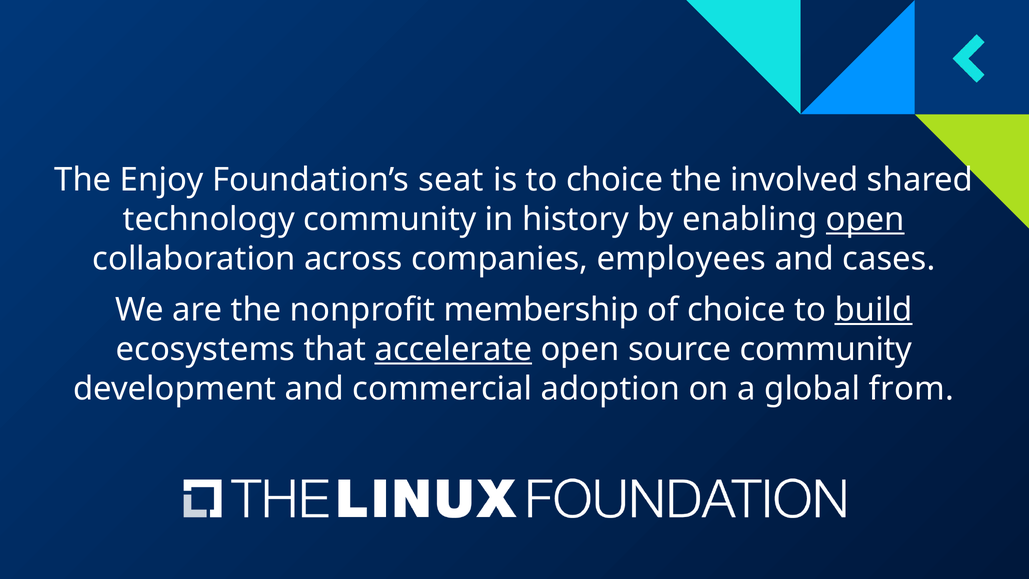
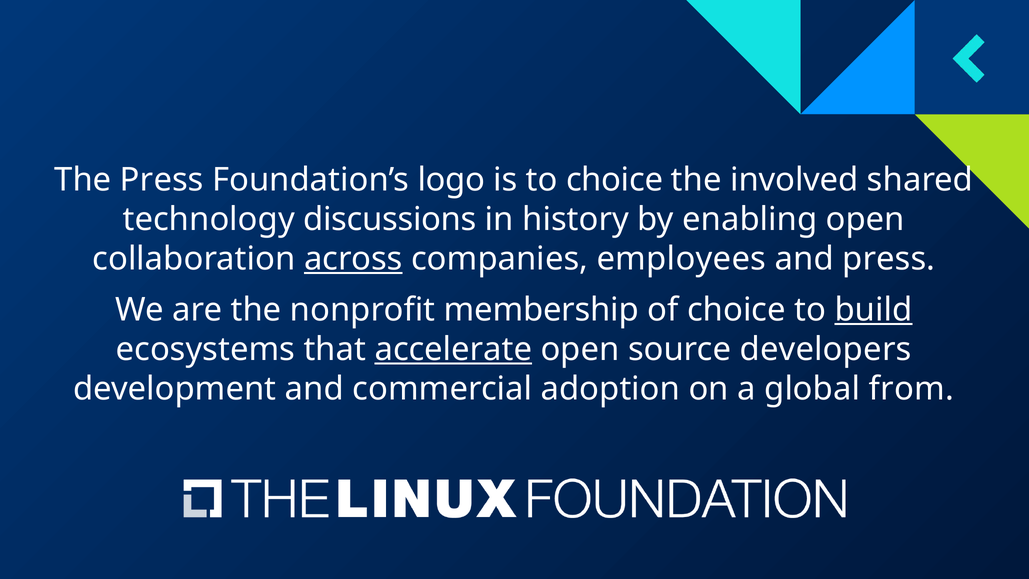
The Enjoy: Enjoy -> Press
seat: seat -> logo
technology community: community -> discussions
open at (865, 220) underline: present -> none
across underline: none -> present
and cases: cases -> press
source community: community -> developers
